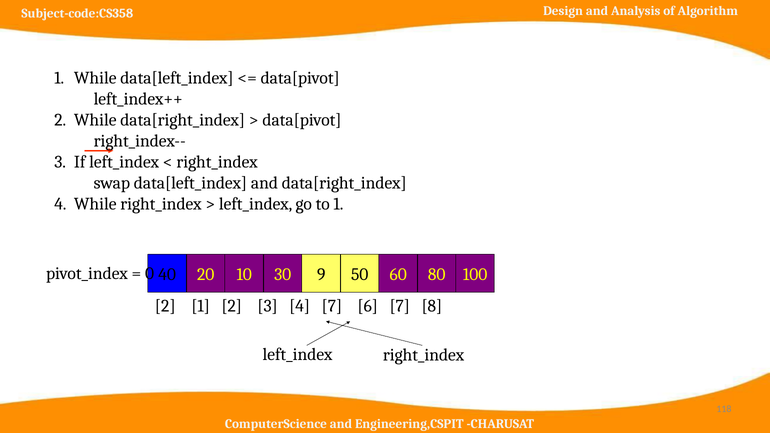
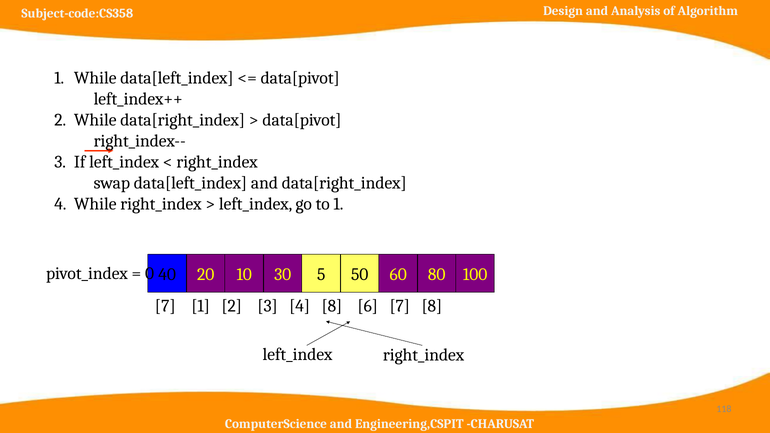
9: 9 -> 5
2 at (165, 306): 2 -> 7
4 7: 7 -> 8
